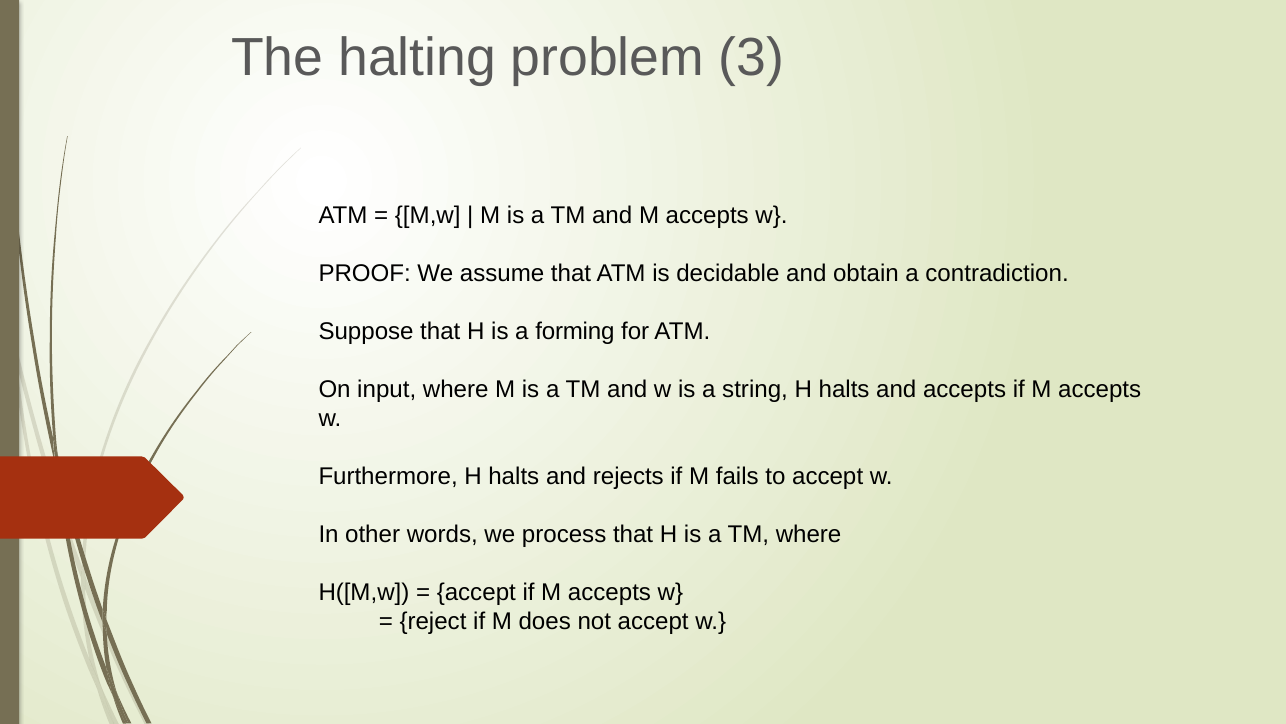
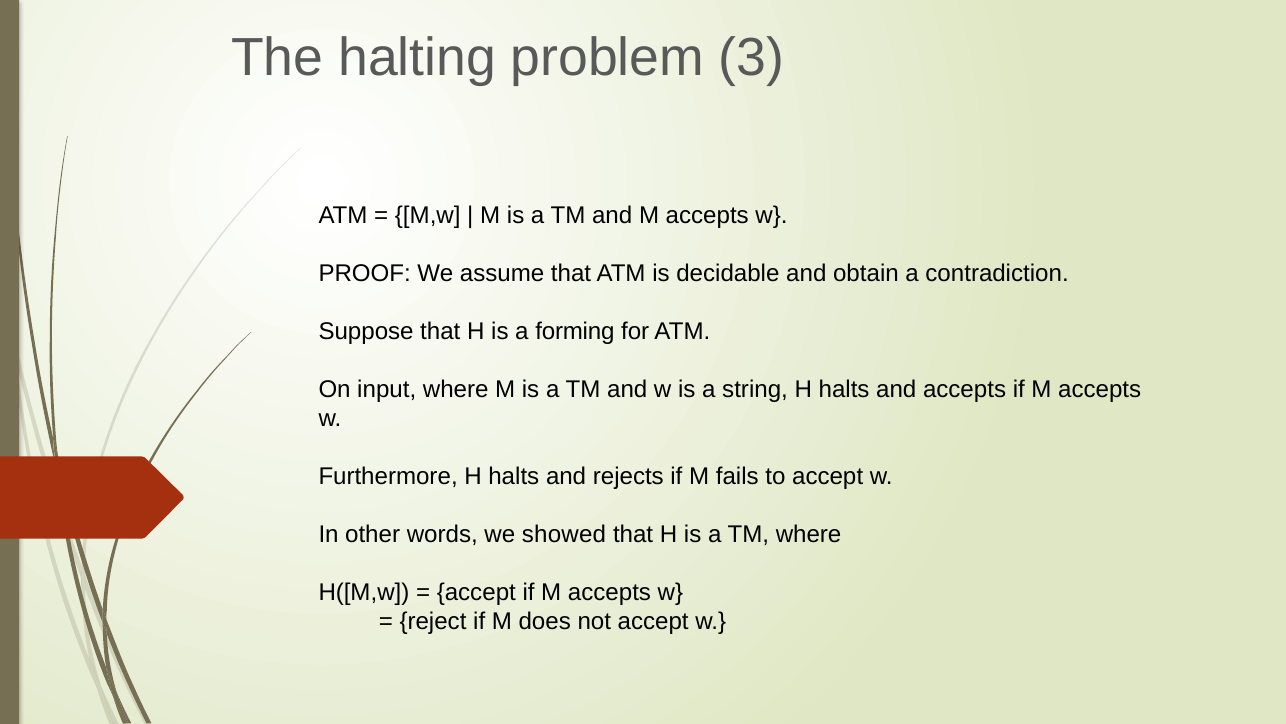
process: process -> showed
